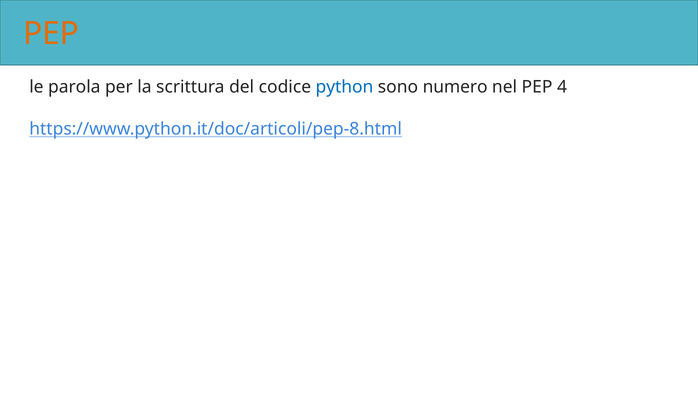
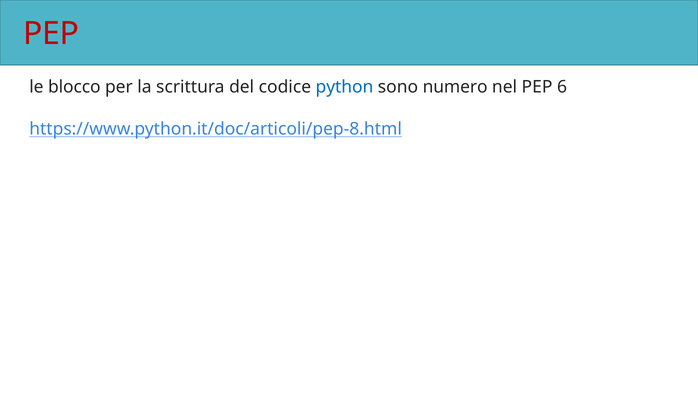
PEP at (51, 34) colour: orange -> red
parola: parola -> blocco
4: 4 -> 6
